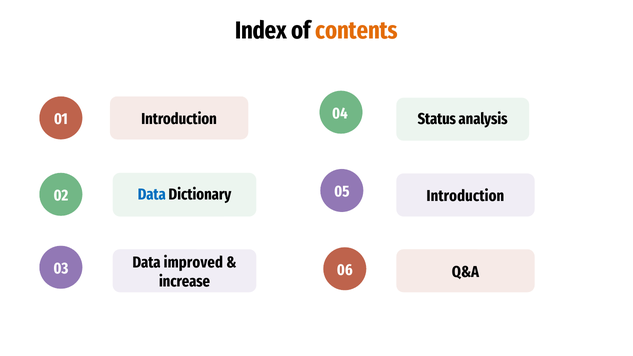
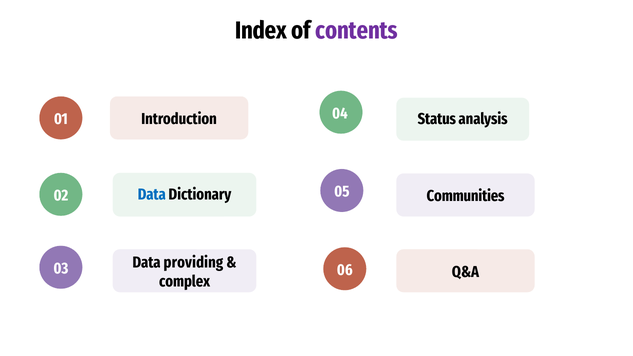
contents colour: orange -> purple
Introduction at (465, 196): Introduction -> Communities
improved: improved -> providing
increase: increase -> complex
